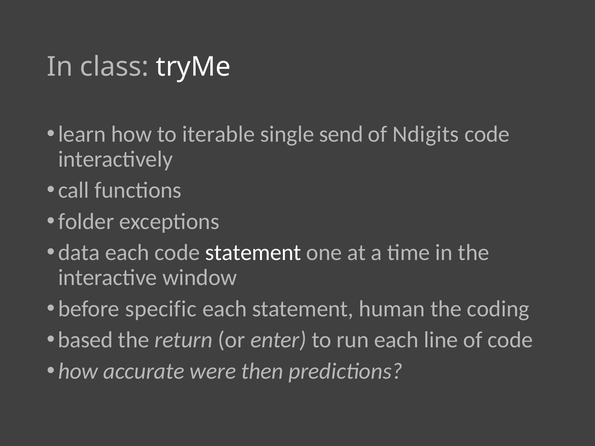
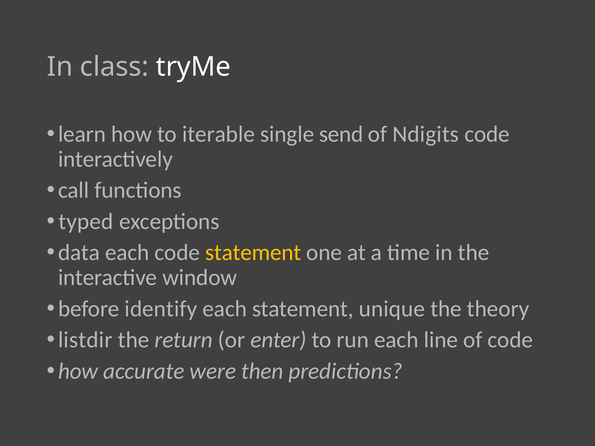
folder: folder -> typed
statement at (253, 253) colour: white -> yellow
specific: specific -> identify
human: human -> unique
coding: coding -> theory
based: based -> listdir
